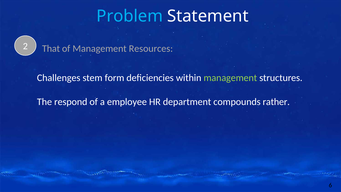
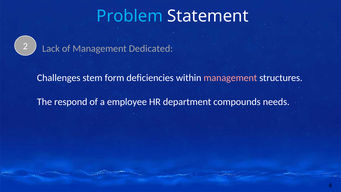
That: That -> Lack
Resources: Resources -> Dedicated
management at (230, 78) colour: light green -> pink
rather: rather -> needs
